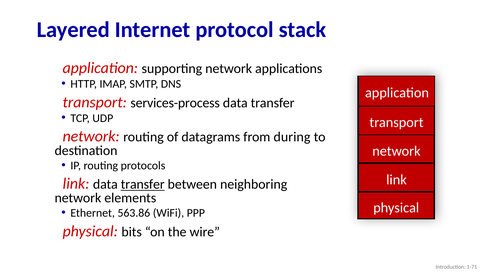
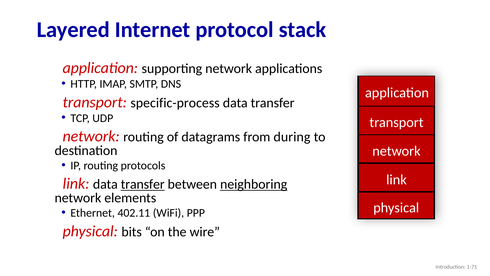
services-process: services-process -> specific-process
neighboring underline: none -> present
563.86: 563.86 -> 402.11
